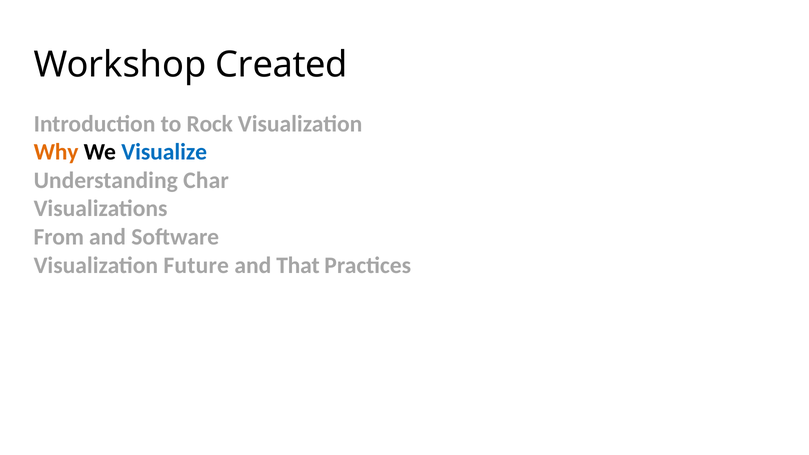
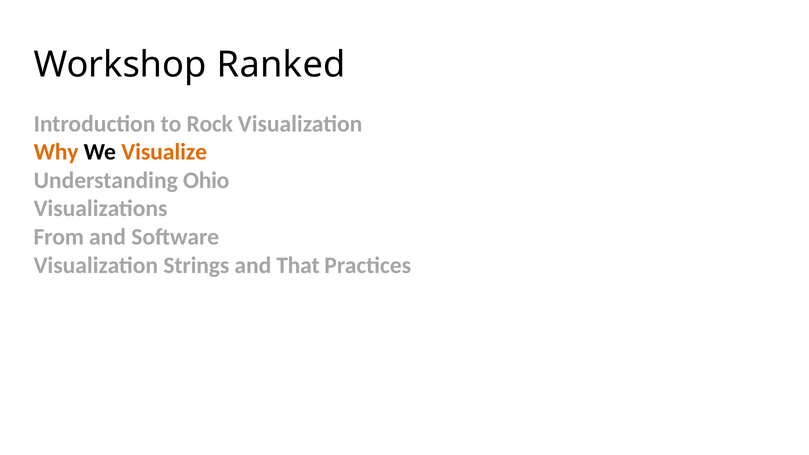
Created: Created -> Ranked
Visualize colour: blue -> orange
Char: Char -> Ohio
Future: Future -> Strings
